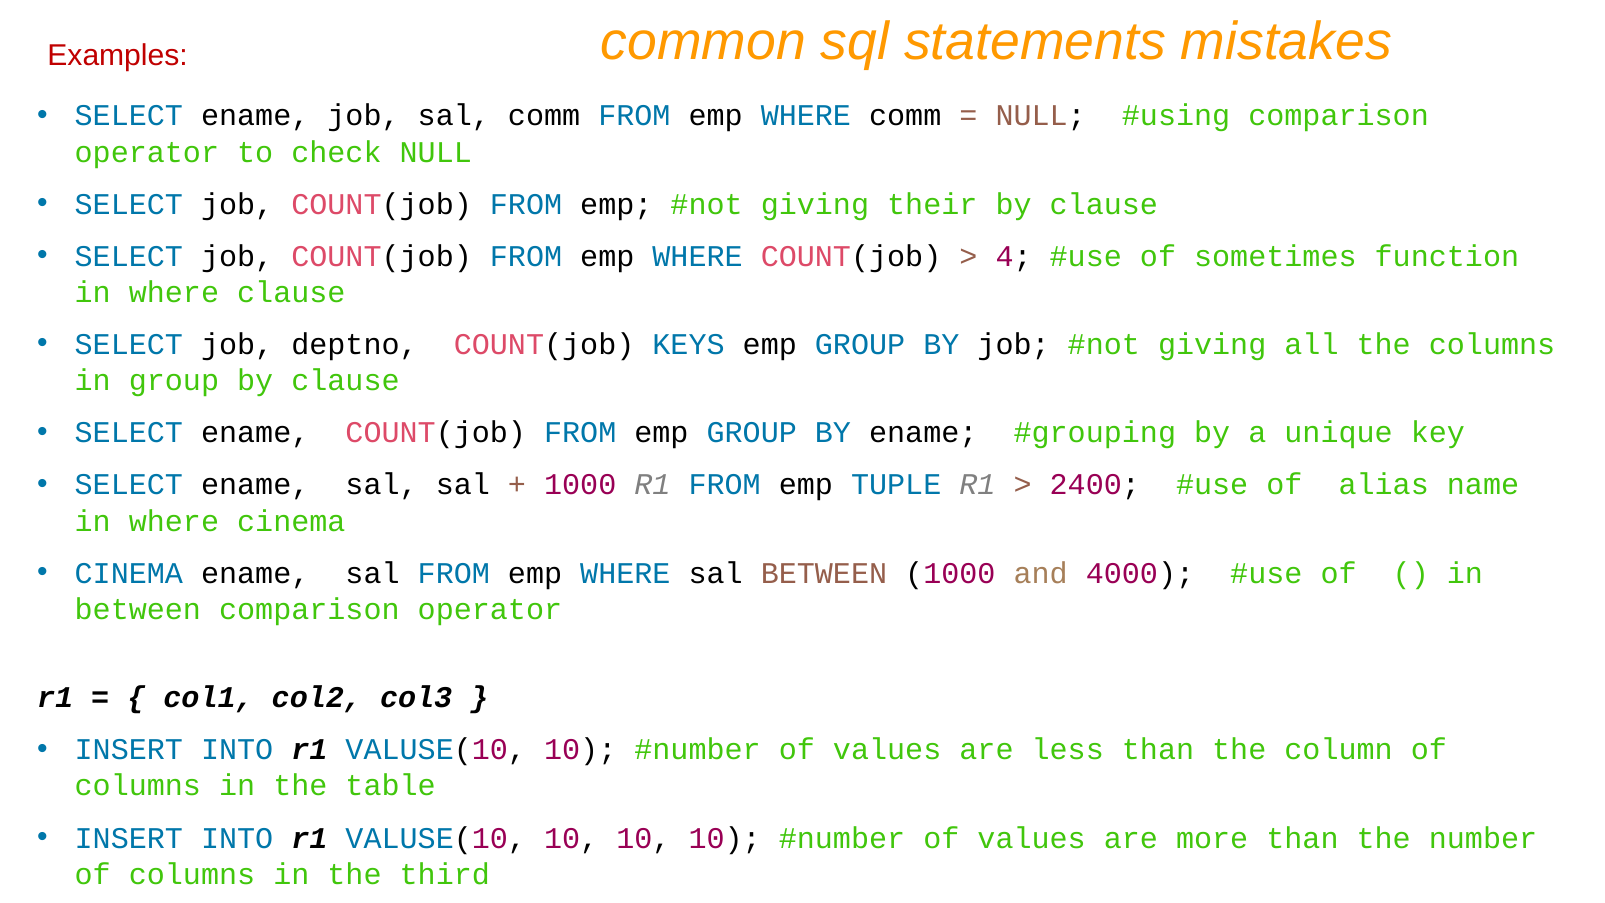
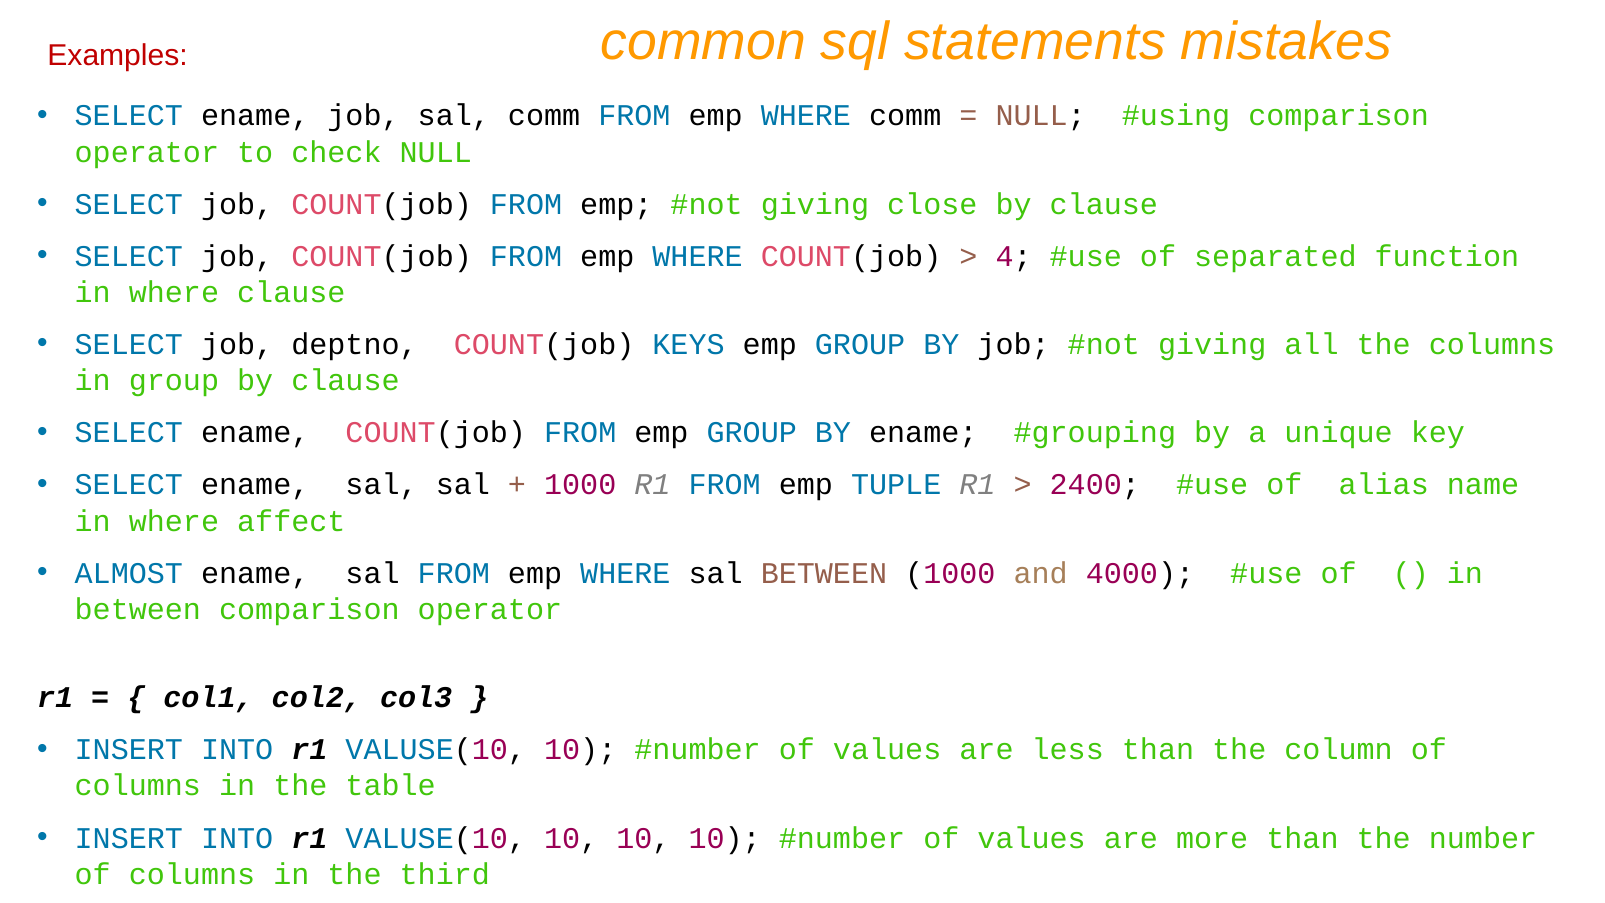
their: their -> close
sometimes: sometimes -> separated
where cinema: cinema -> affect
CINEMA at (129, 573): CINEMA -> ALMOST
